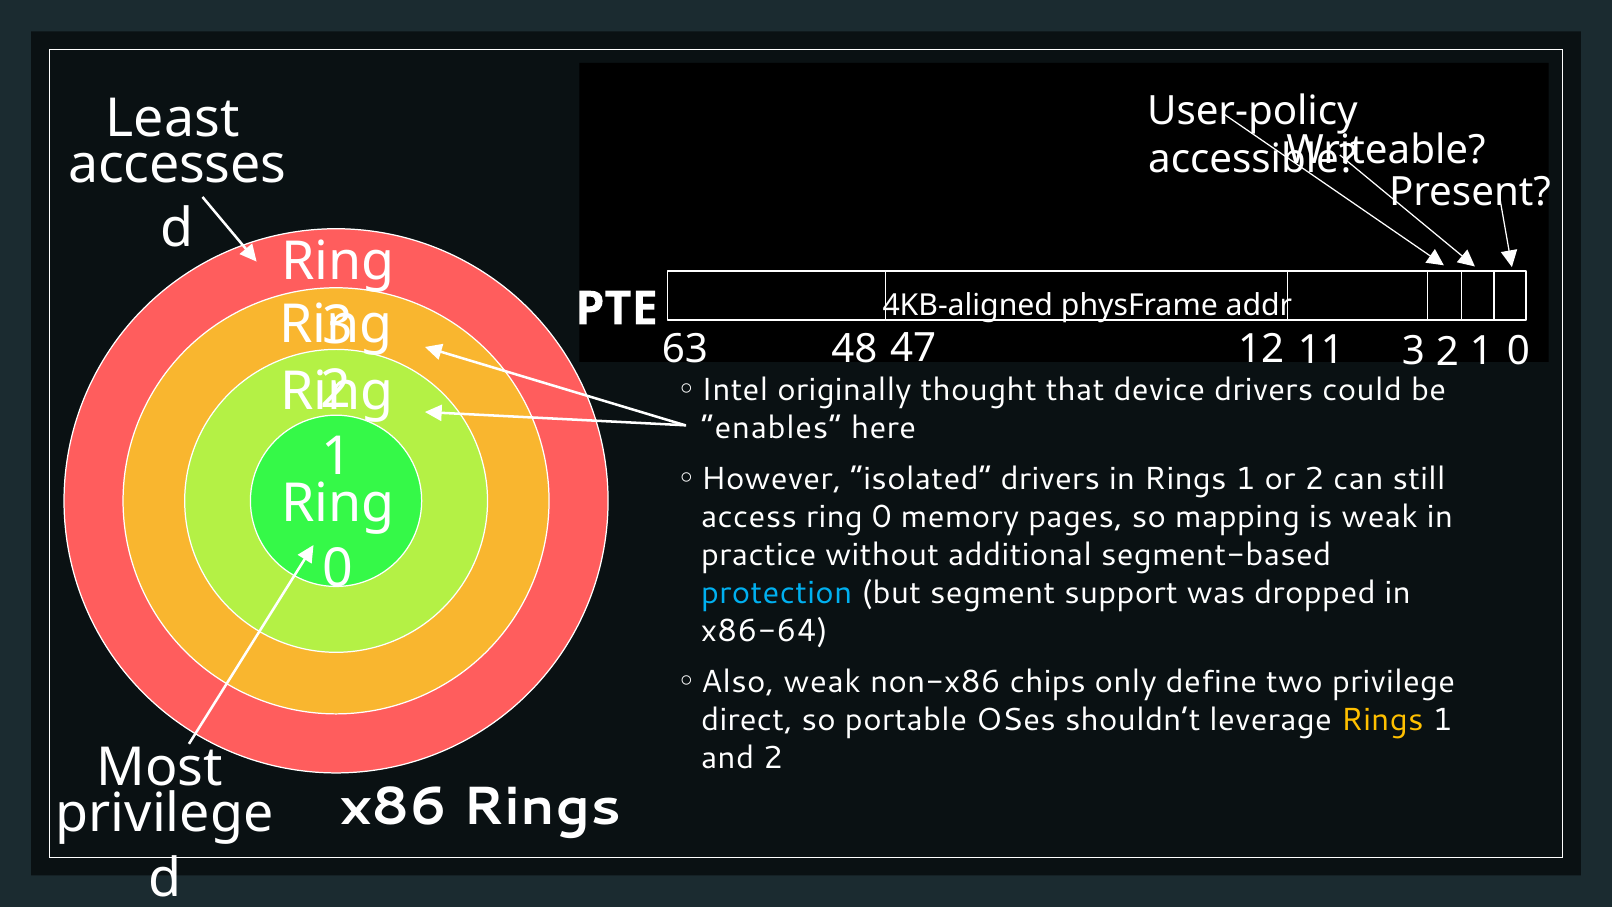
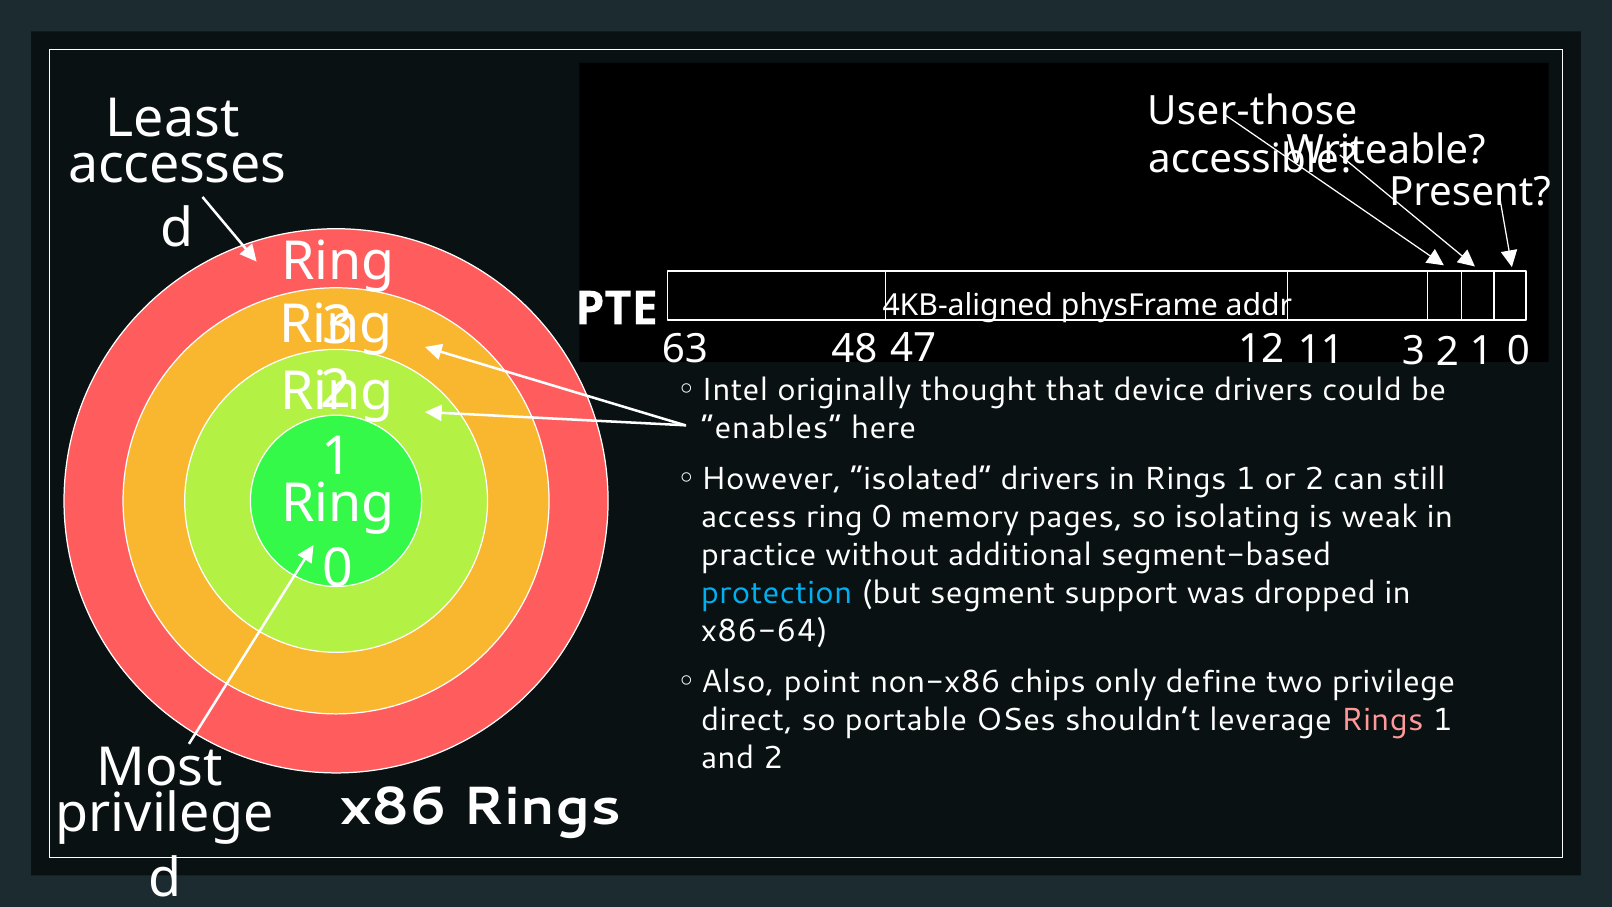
User-policy: User-policy -> User-those
mapping: mapping -> isolating
weak at (822, 682): weak -> point
Rings at (1382, 720) colour: yellow -> pink
